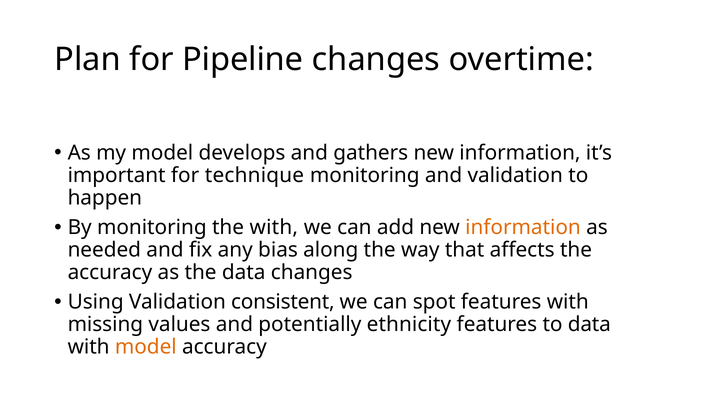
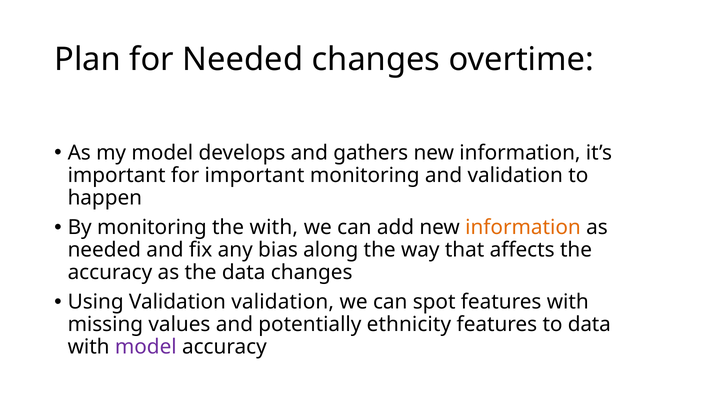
for Pipeline: Pipeline -> Needed
for technique: technique -> important
Validation consistent: consistent -> validation
model at (146, 347) colour: orange -> purple
